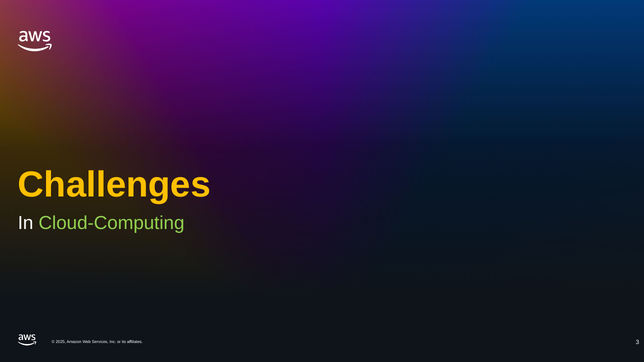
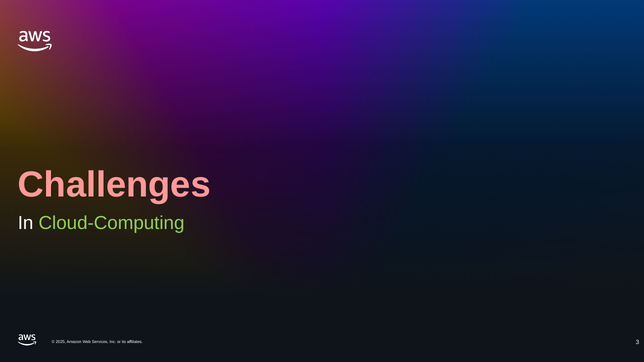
Challenges colour: yellow -> pink
